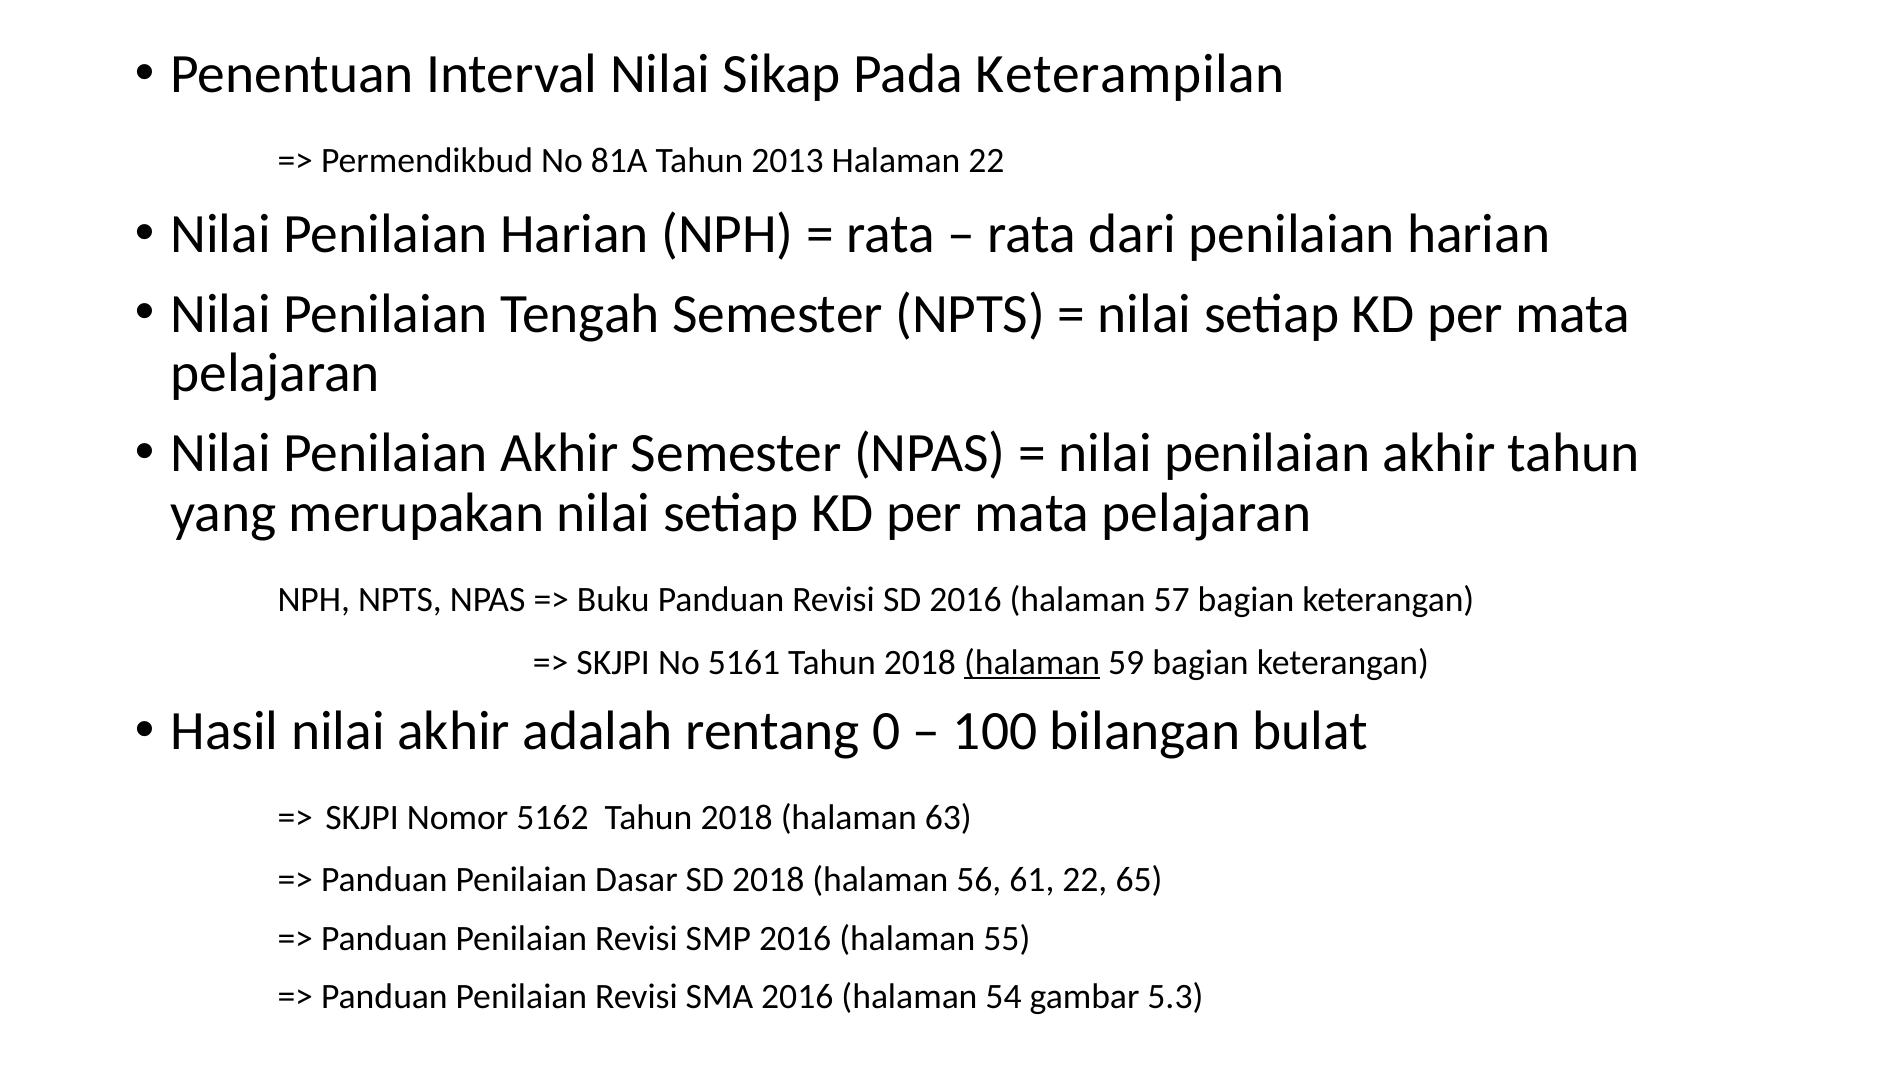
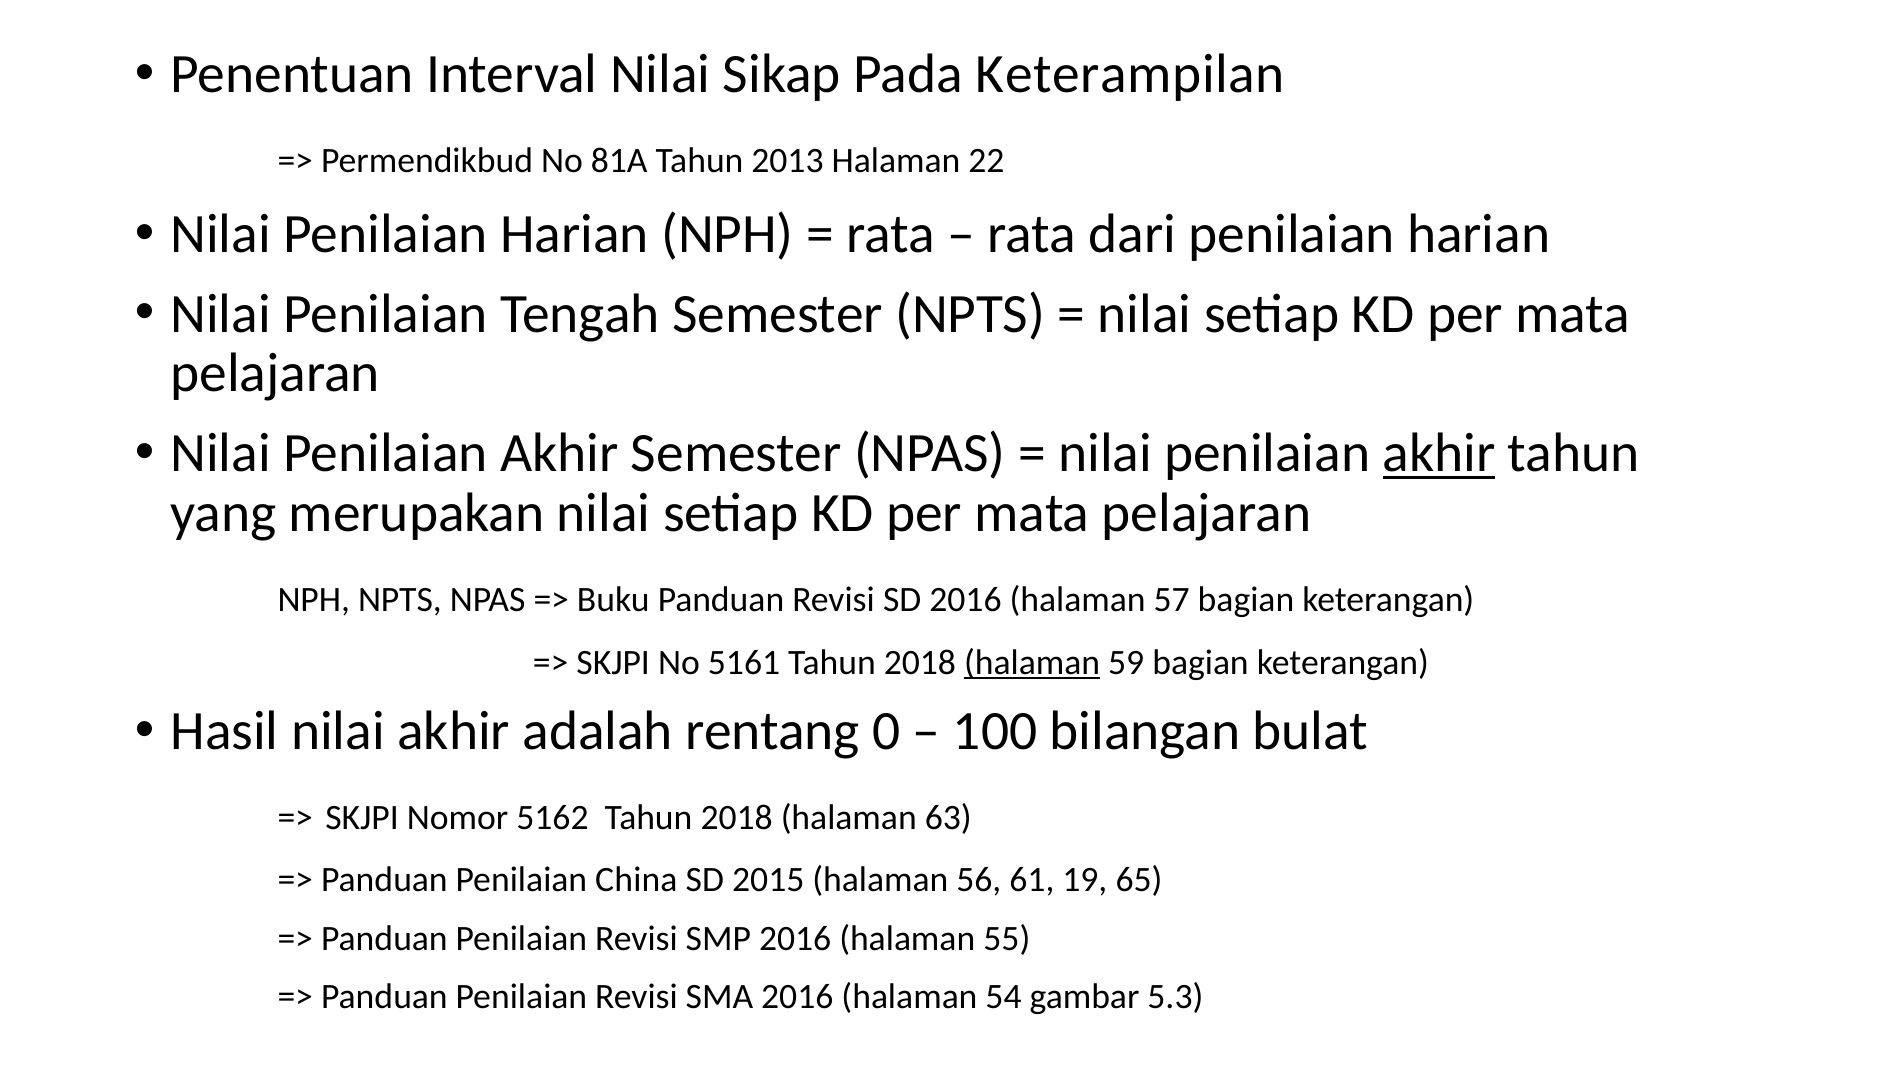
akhir at (1439, 453) underline: none -> present
Dasar: Dasar -> China
SD 2018: 2018 -> 2015
61 22: 22 -> 19
